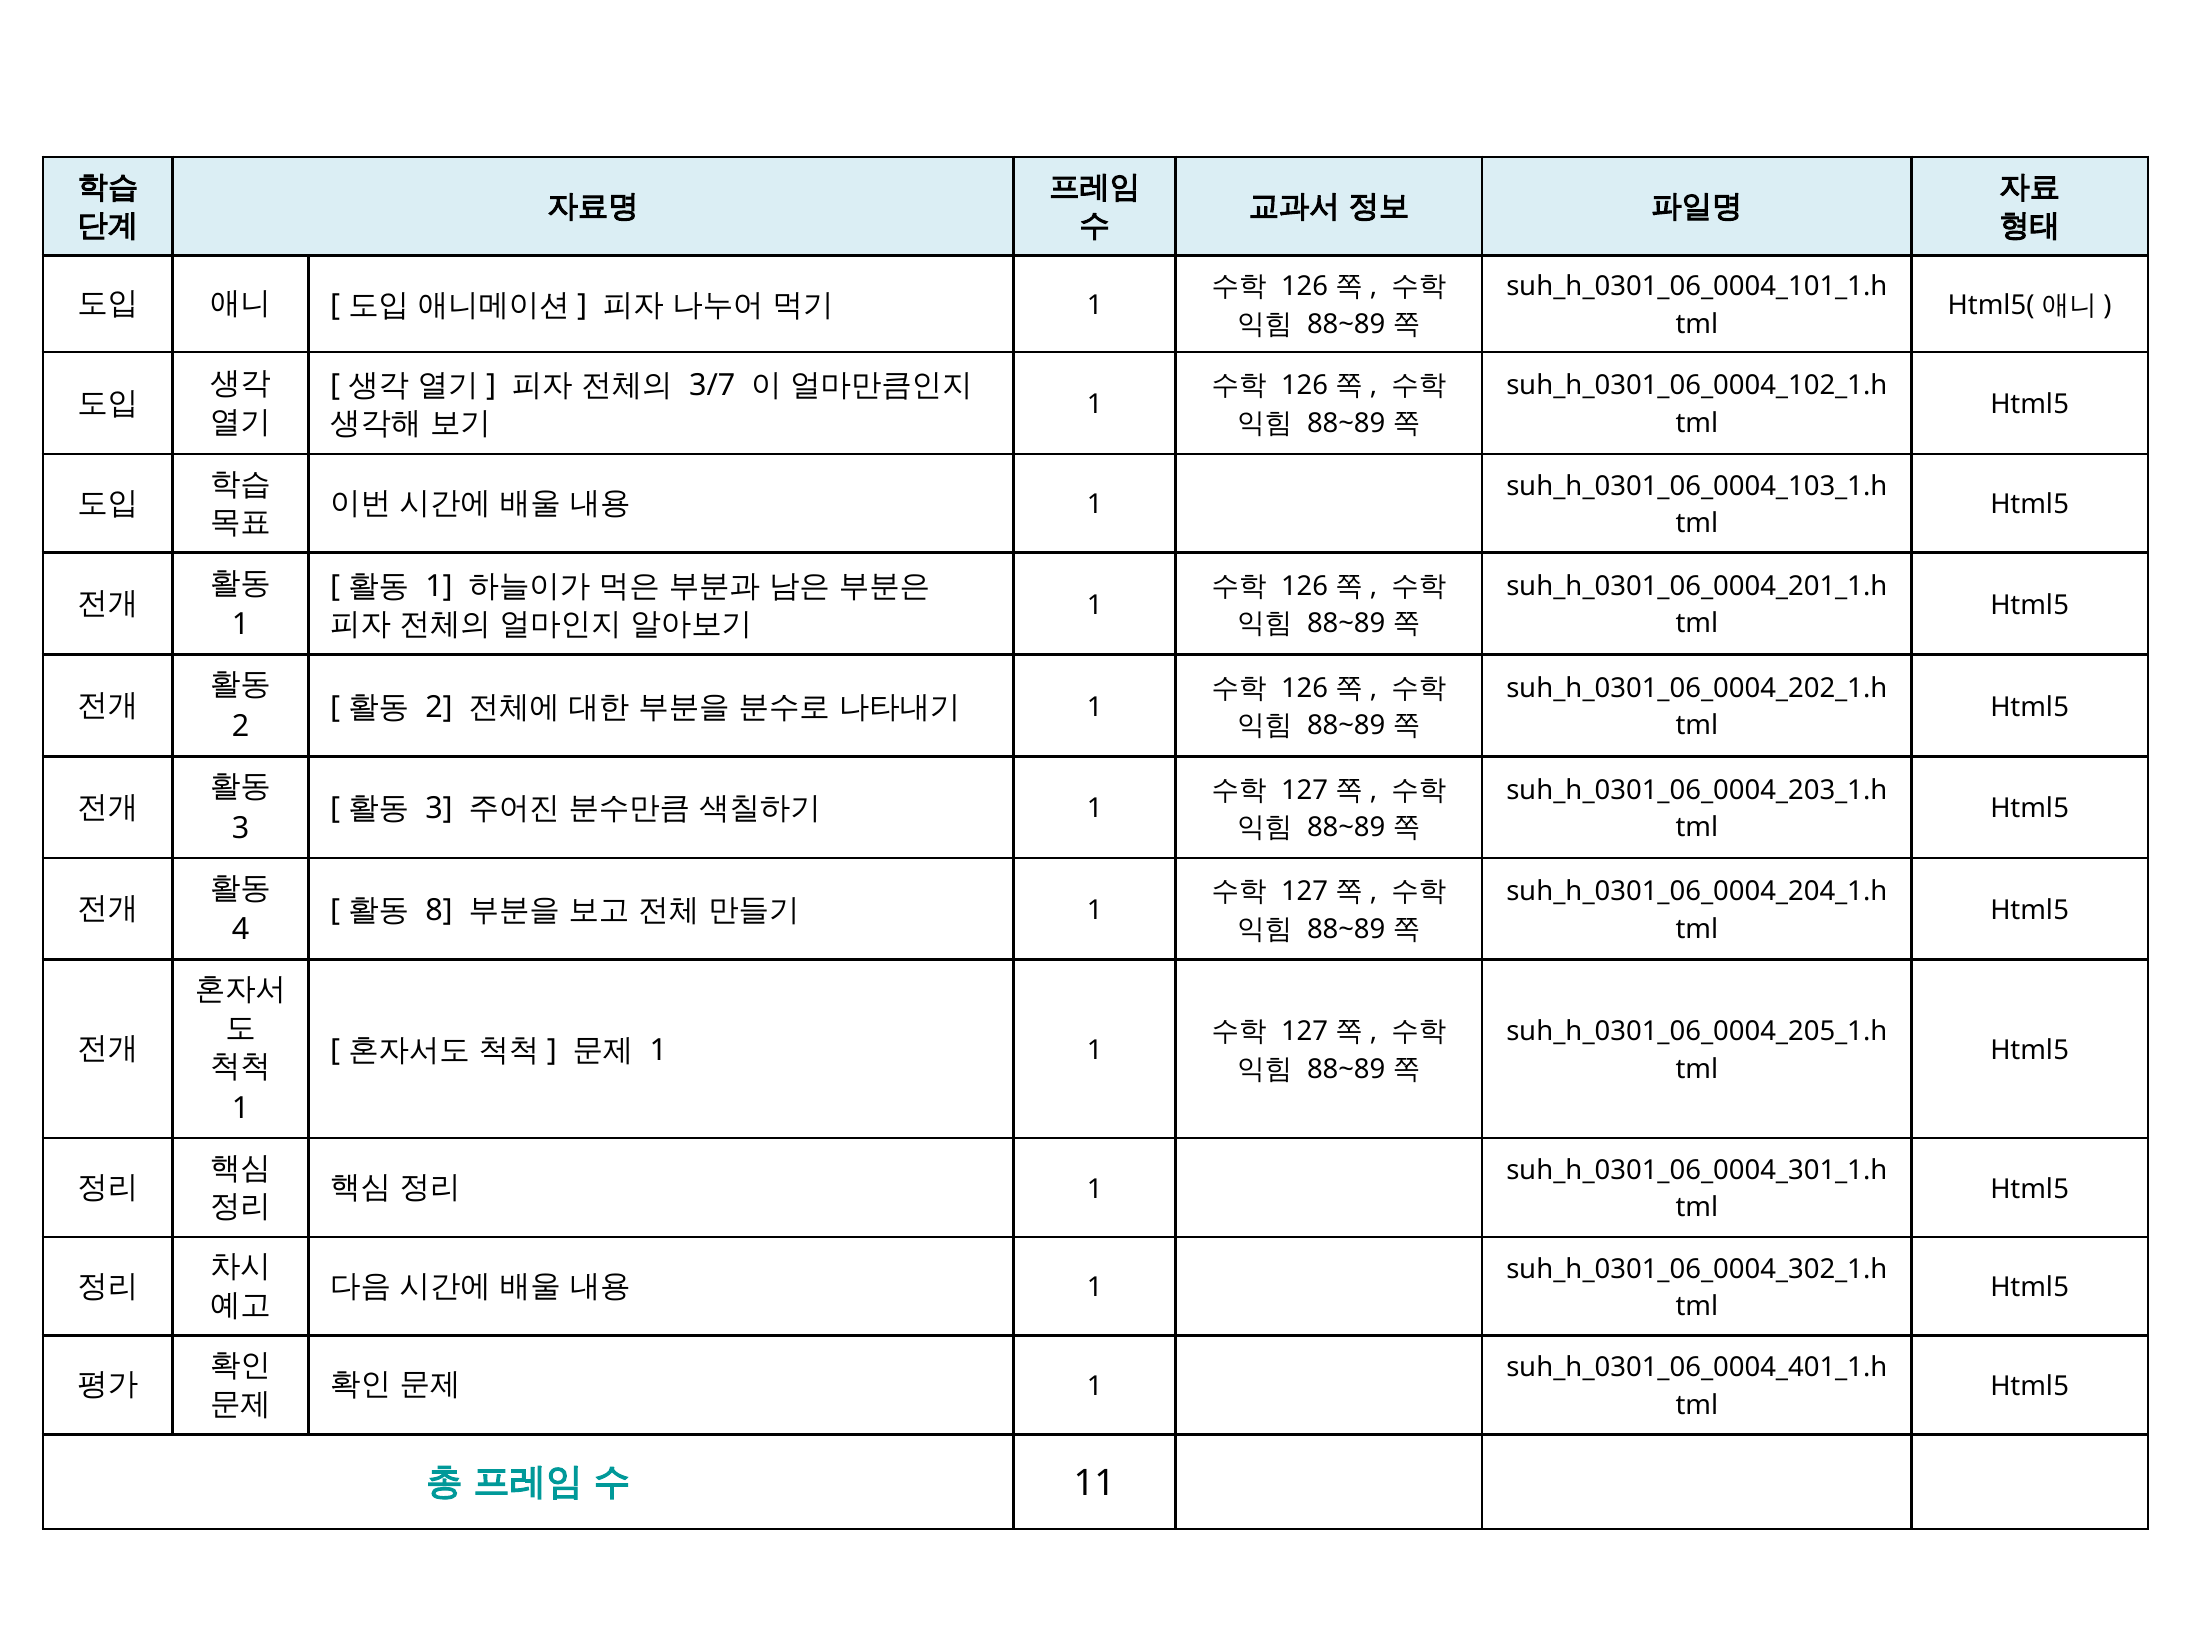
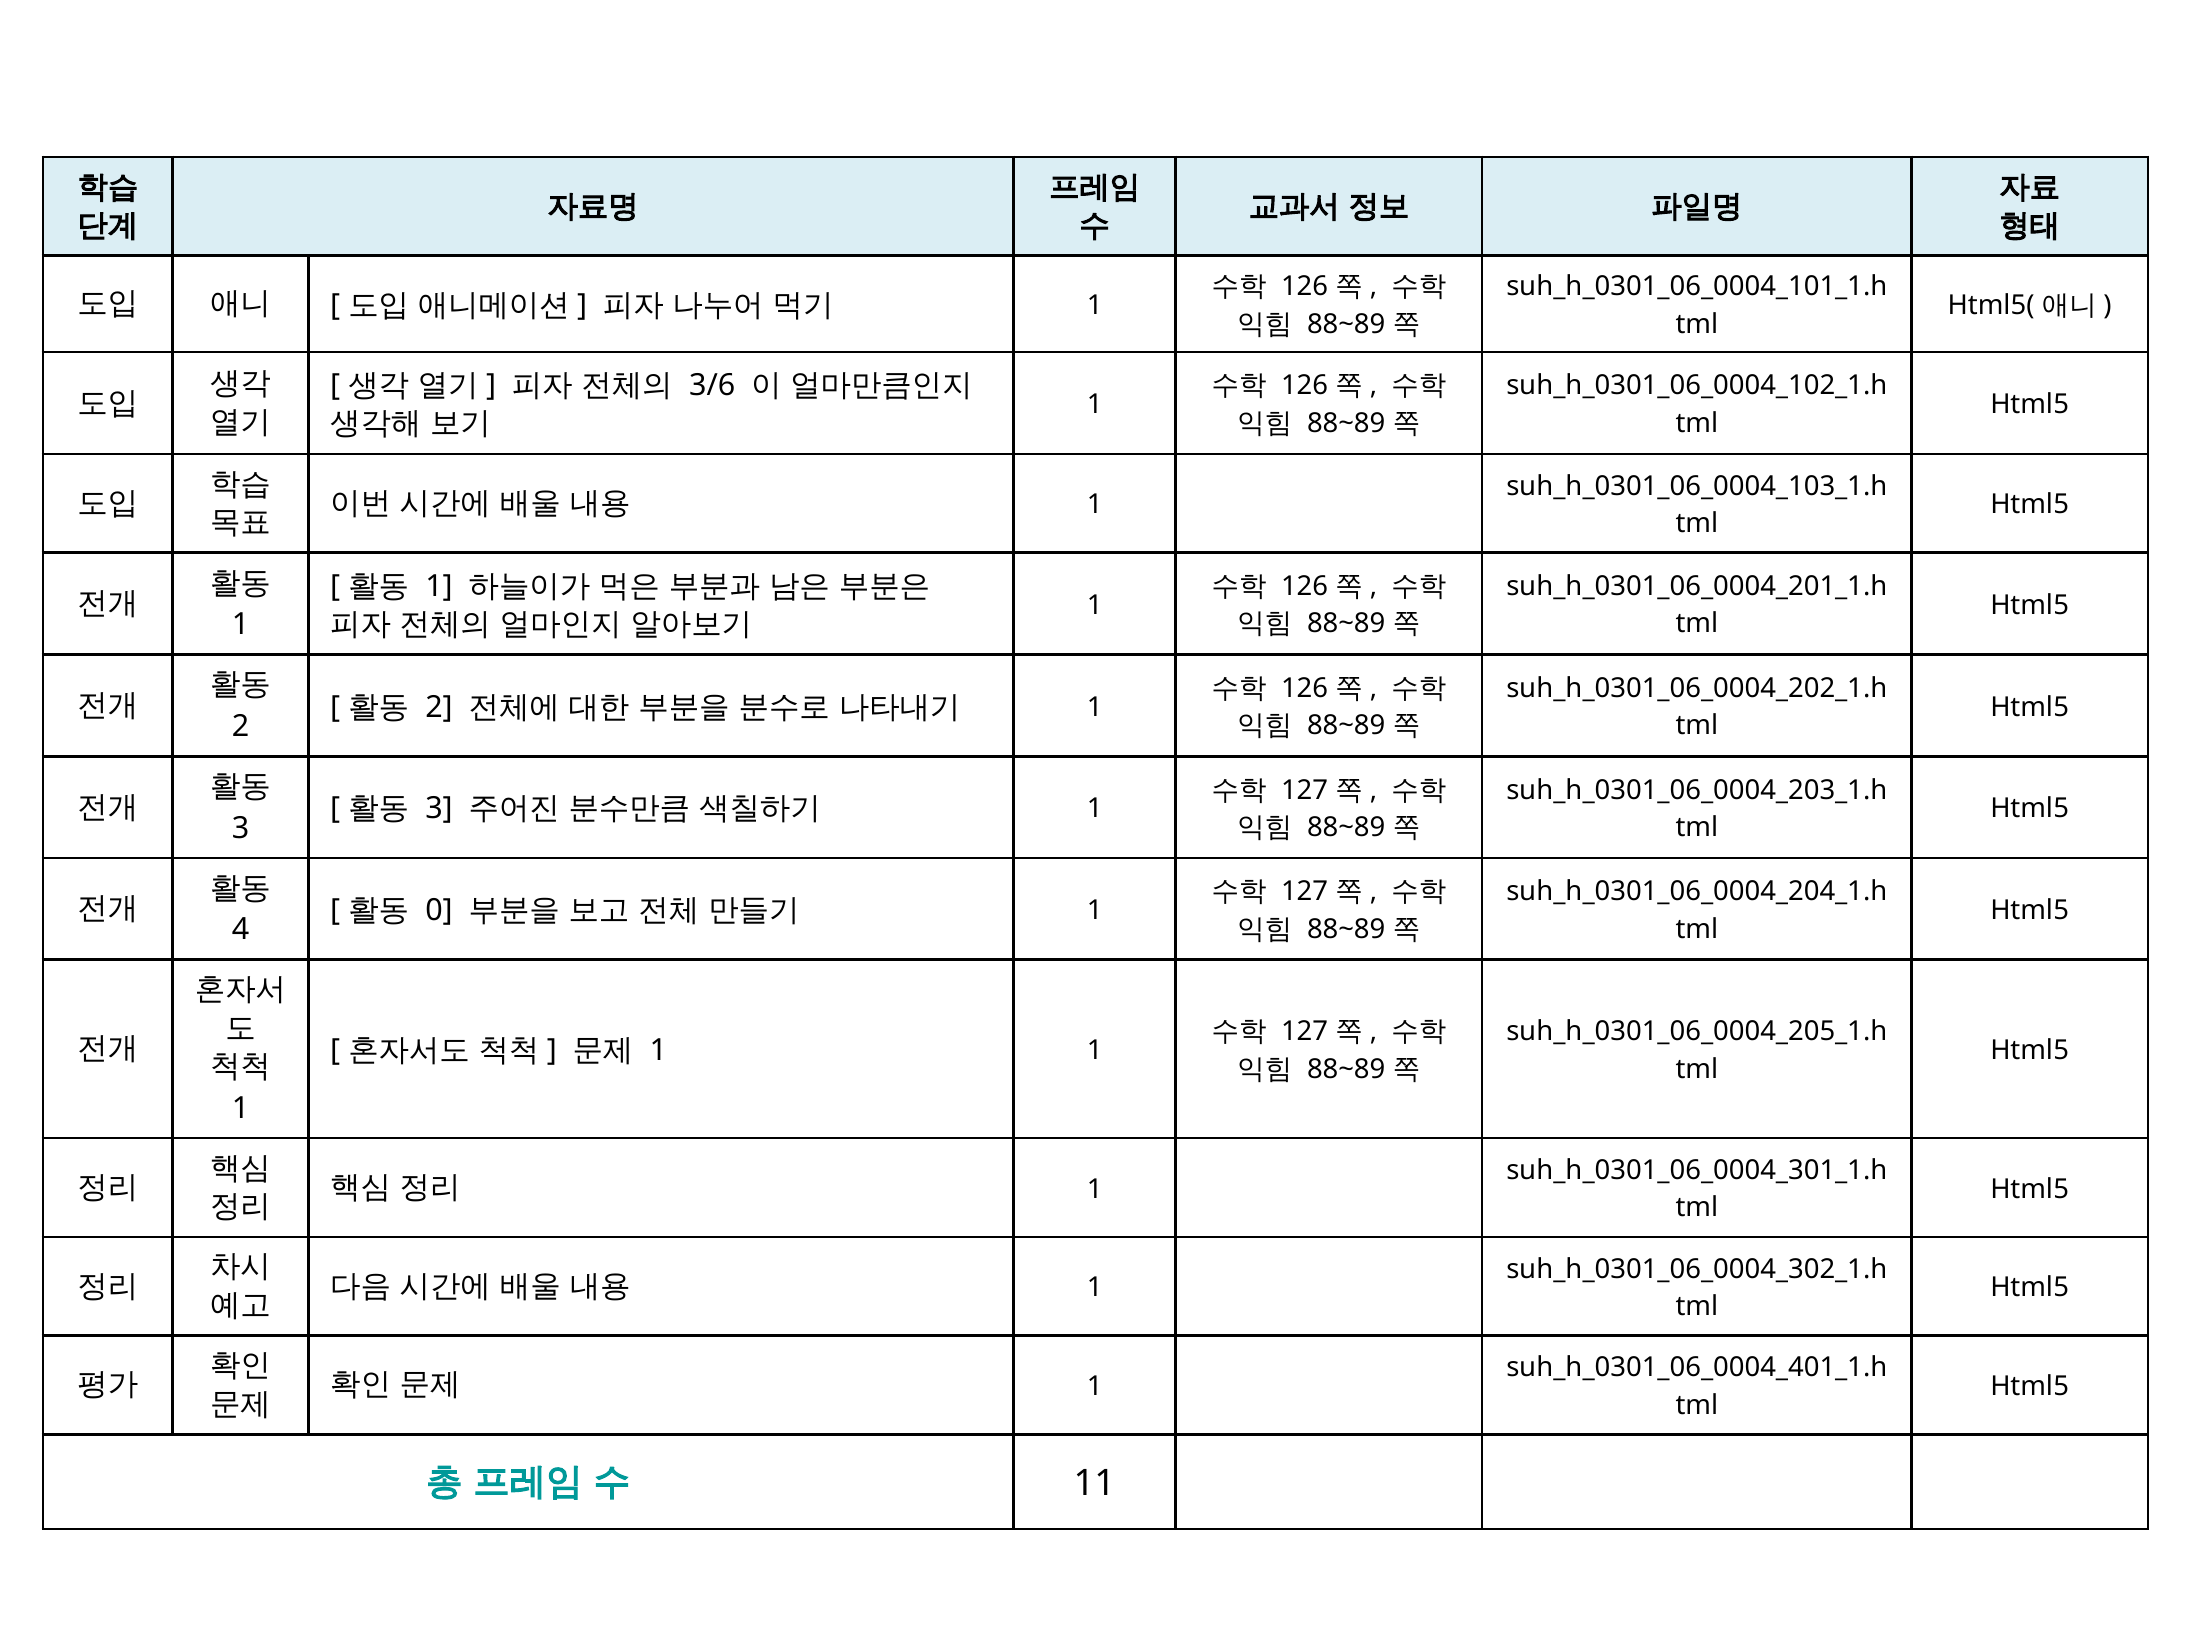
3/7: 3/7 -> 3/6
8: 8 -> 0
